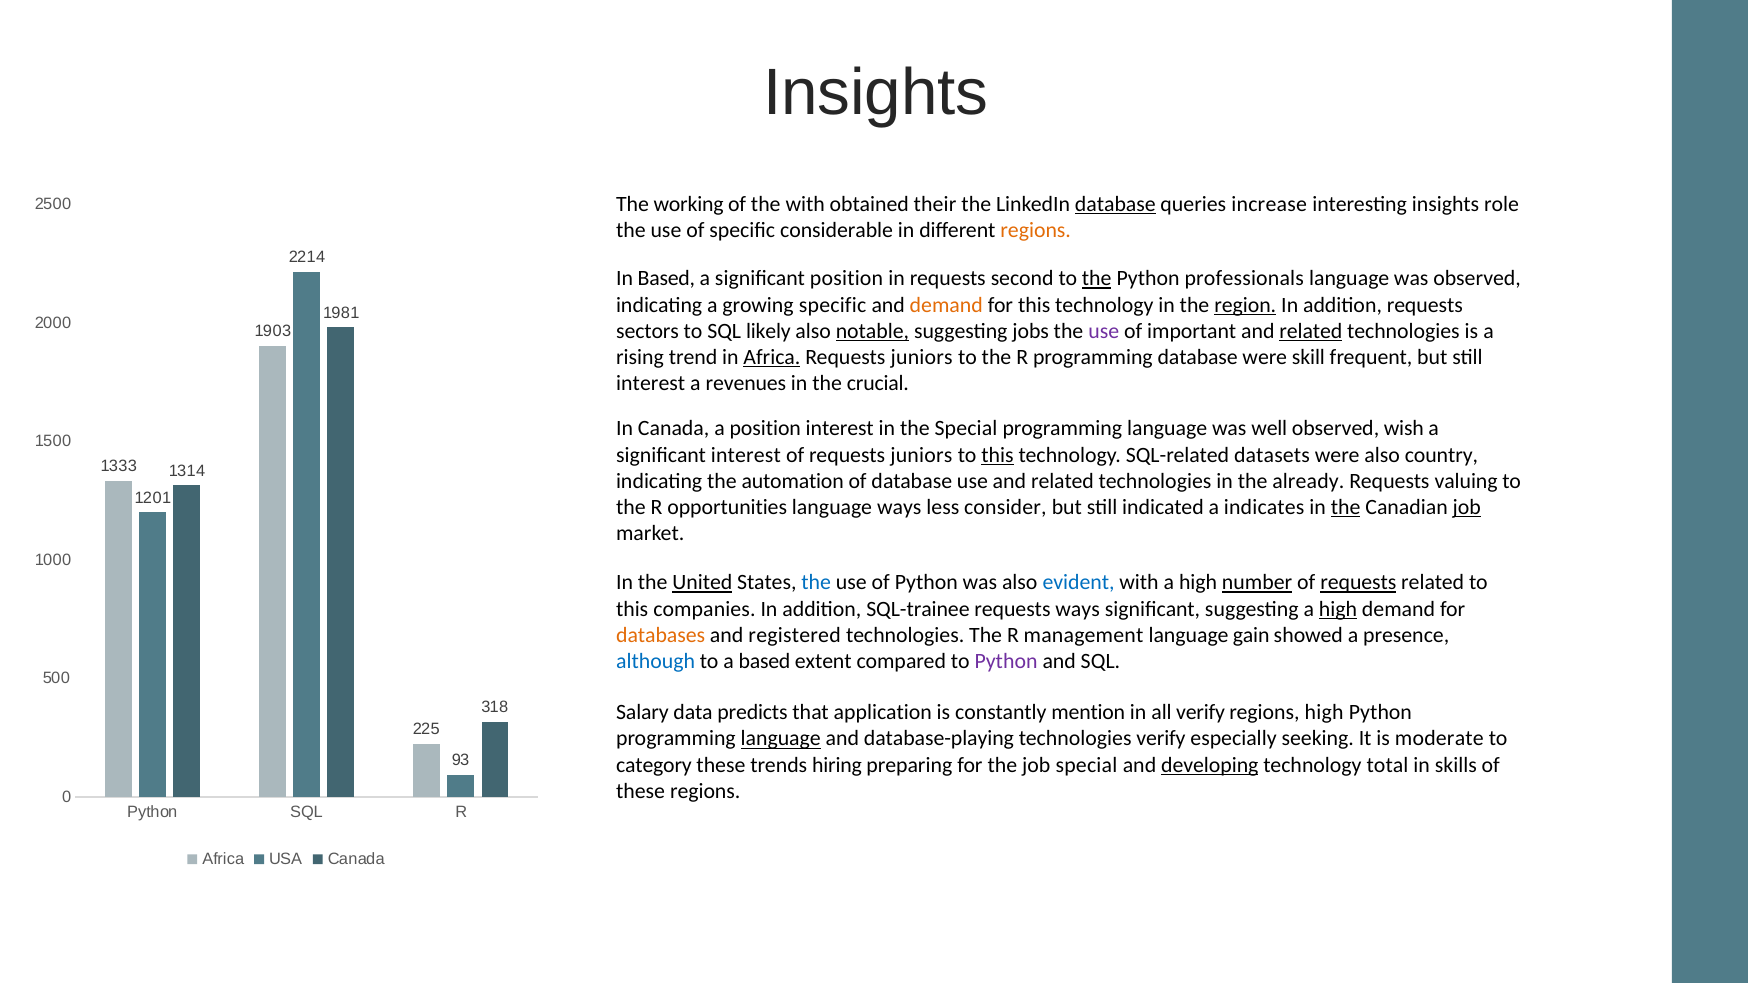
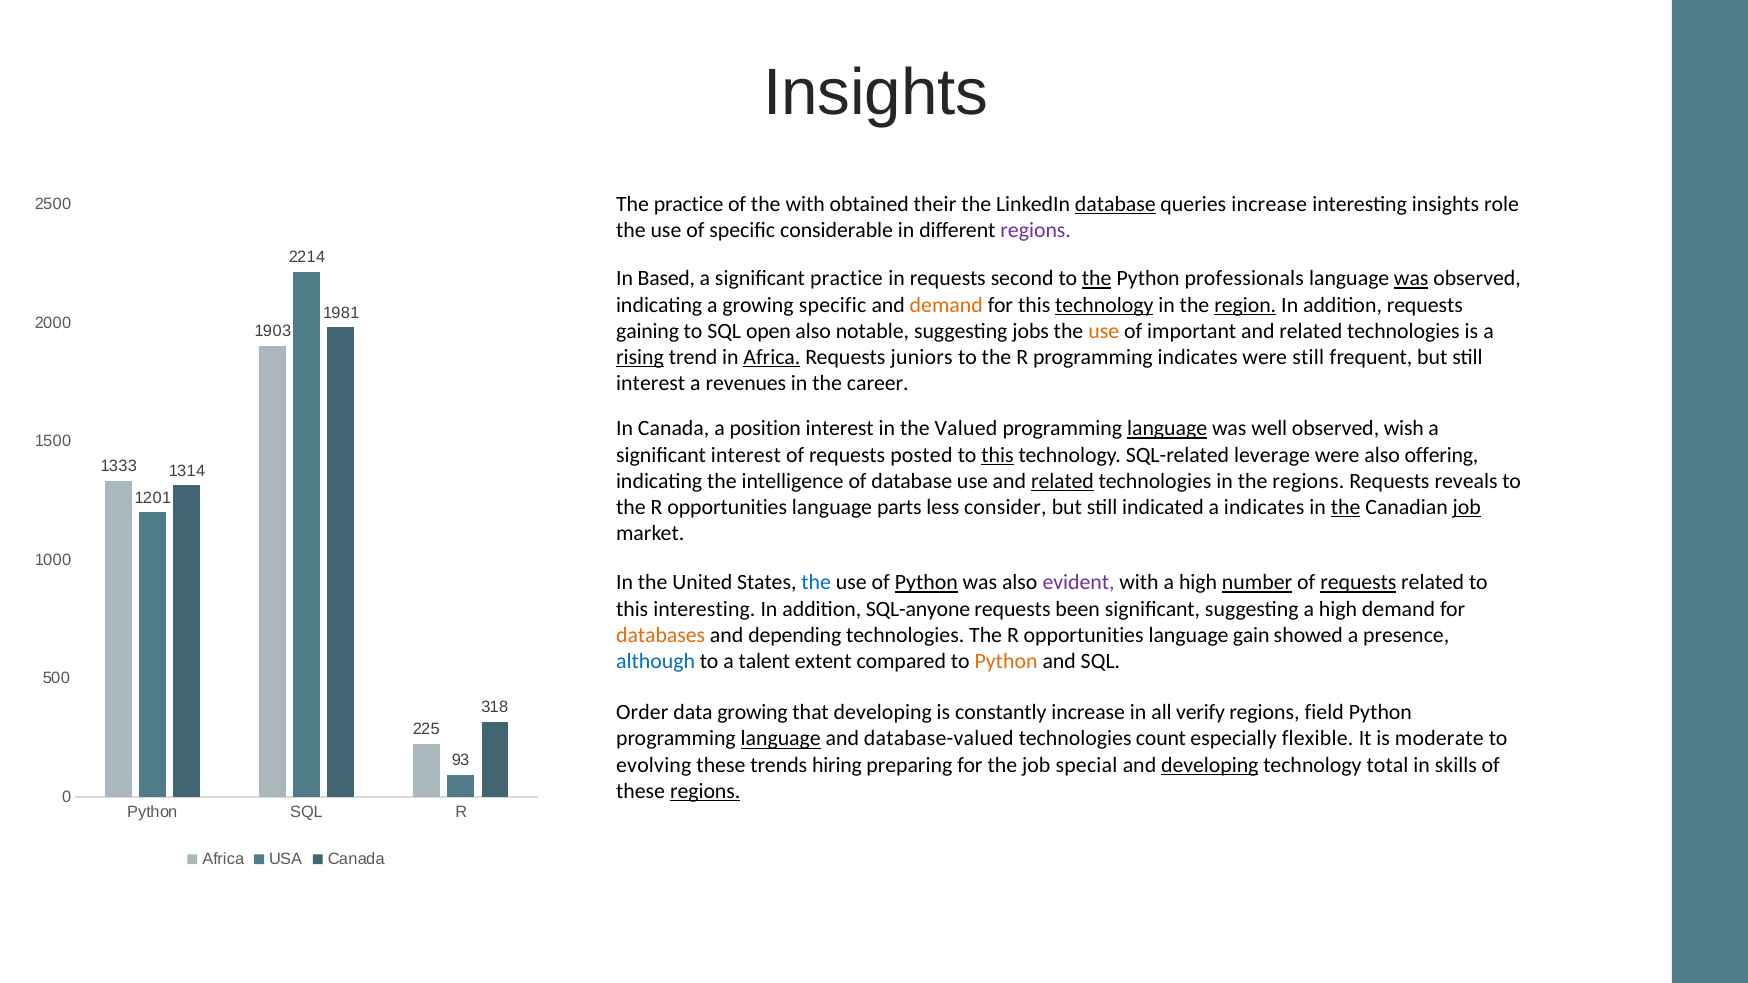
The working: working -> practice
regions at (1036, 231) colour: orange -> purple
significant position: position -> practice
was at (1411, 279) underline: none -> present
technology at (1104, 305) underline: none -> present
sectors: sectors -> gaining
likely: likely -> open
notable underline: present -> none
use at (1104, 331) colour: purple -> orange
related at (1311, 331) underline: present -> none
rising underline: none -> present
programming database: database -> indicates
were skill: skill -> still
crucial: crucial -> career
the Special: Special -> Valued
language at (1167, 429) underline: none -> present
of requests juniors: juniors -> posted
datasets: datasets -> leverage
country: country -> offering
automation: automation -> intelligence
related at (1062, 481) underline: none -> present
the already: already -> regions
valuing: valuing -> reveals
language ways: ways -> parts
United underline: present -> none
Python at (926, 583) underline: none -> present
evident colour: blue -> purple
this companies: companies -> interesting
SQL-trainee: SQL-trainee -> SQL-anyone
requests ways: ways -> been
high at (1338, 609) underline: present -> none
registered: registered -> depending
technologies The R management: management -> opportunities
a based: based -> talent
Python at (1006, 662) colour: purple -> orange
Salary: Salary -> Order
data predicts: predicts -> growing
that application: application -> developing
constantly mention: mention -> increase
regions high: high -> field
database-playing: database-playing -> database-valued
technologies verify: verify -> count
seeking: seeking -> flexible
category: category -> evolving
regions at (705, 791) underline: none -> present
